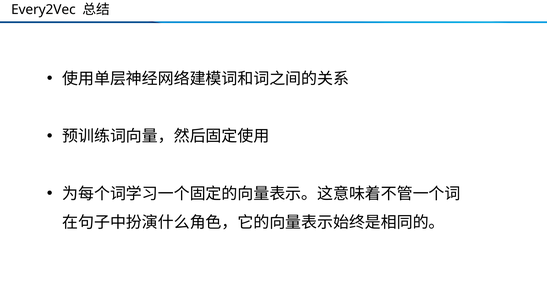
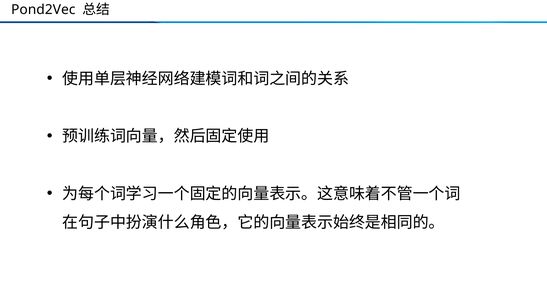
Every2Vec: Every2Vec -> Pond2Vec
